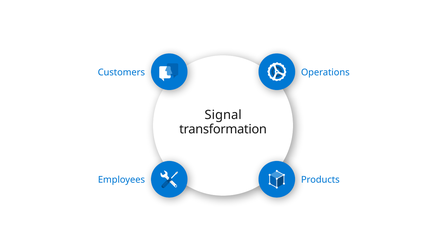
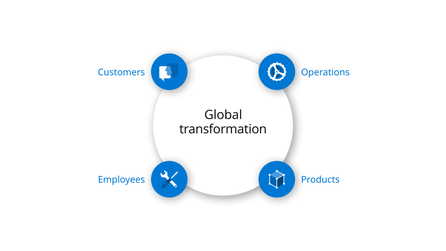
Signal: Signal -> Global
